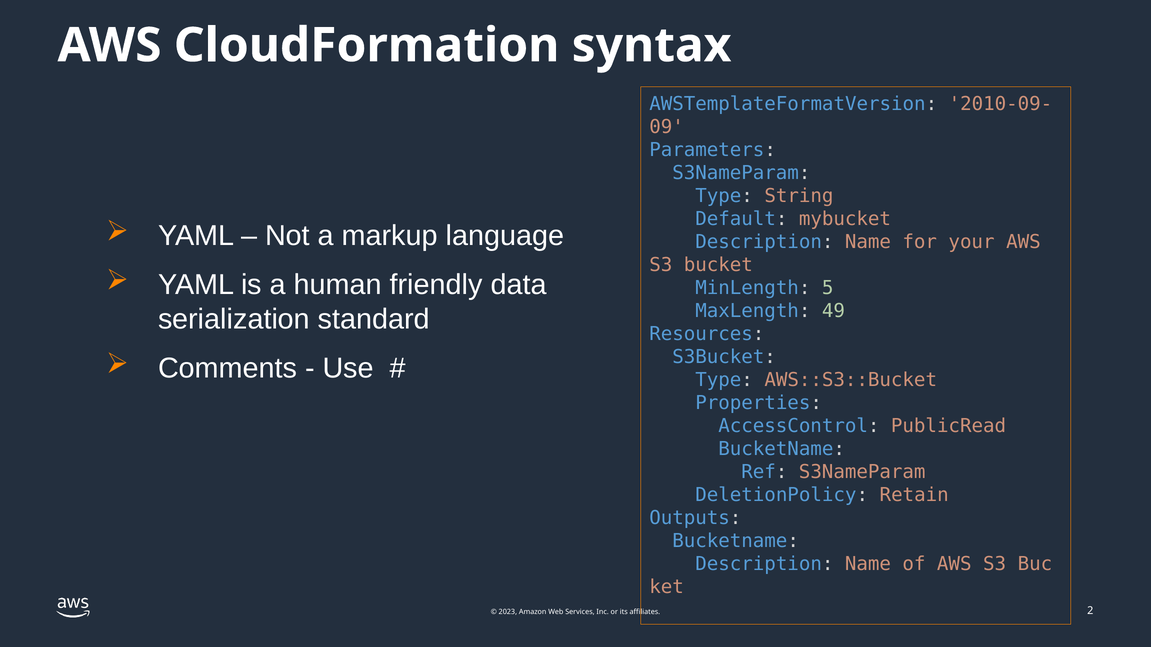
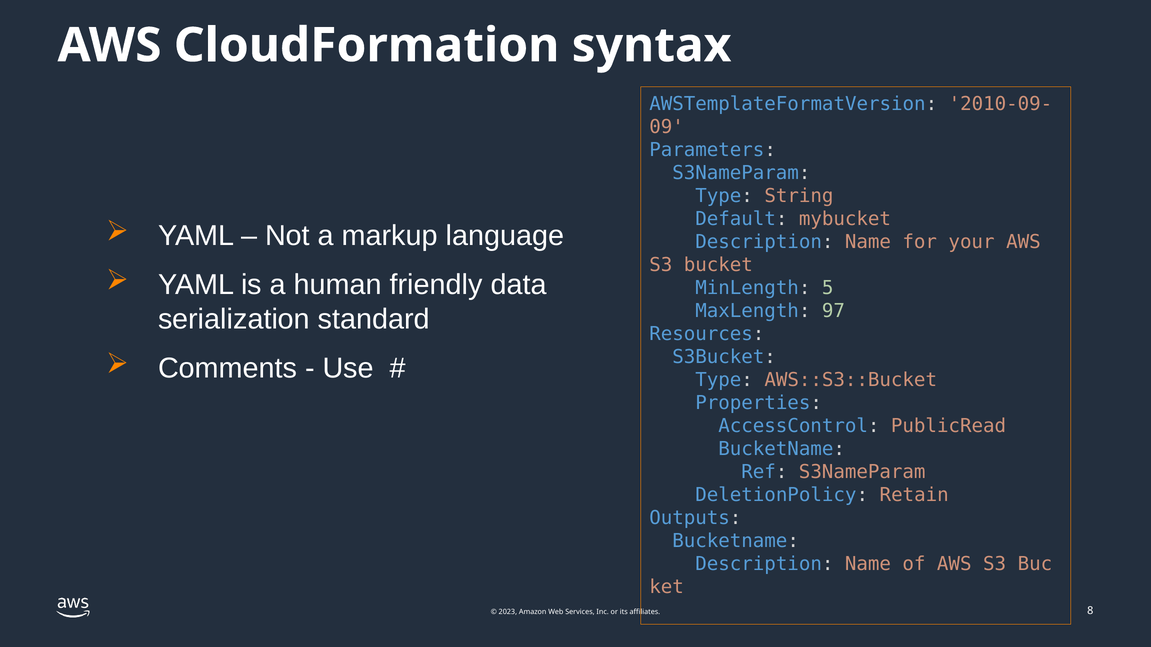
49: 49 -> 97
2: 2 -> 8
